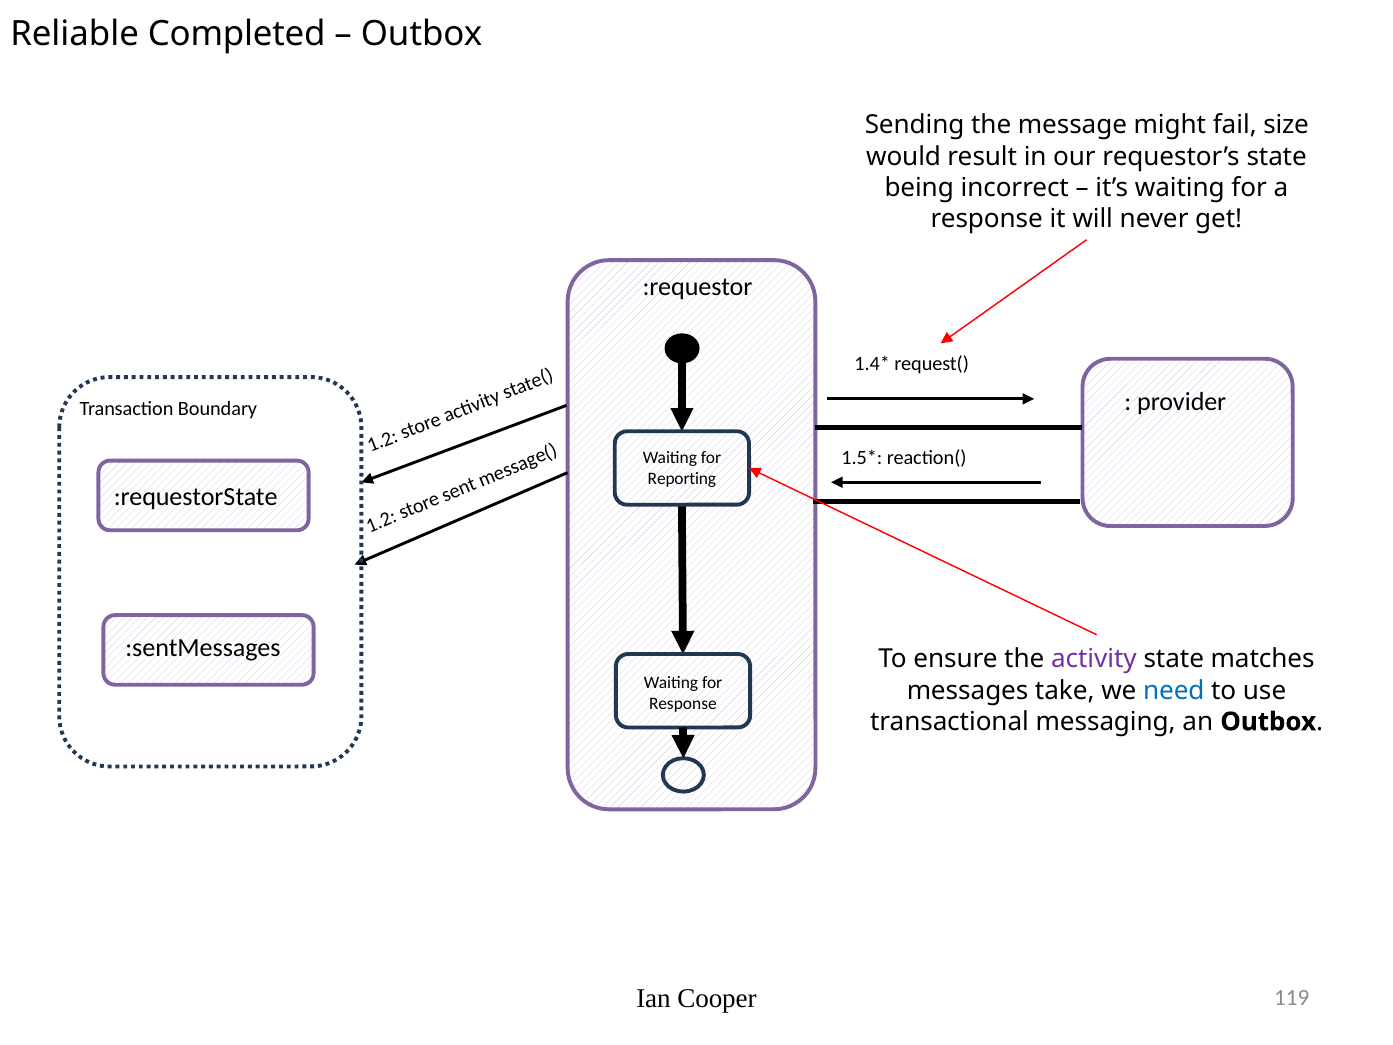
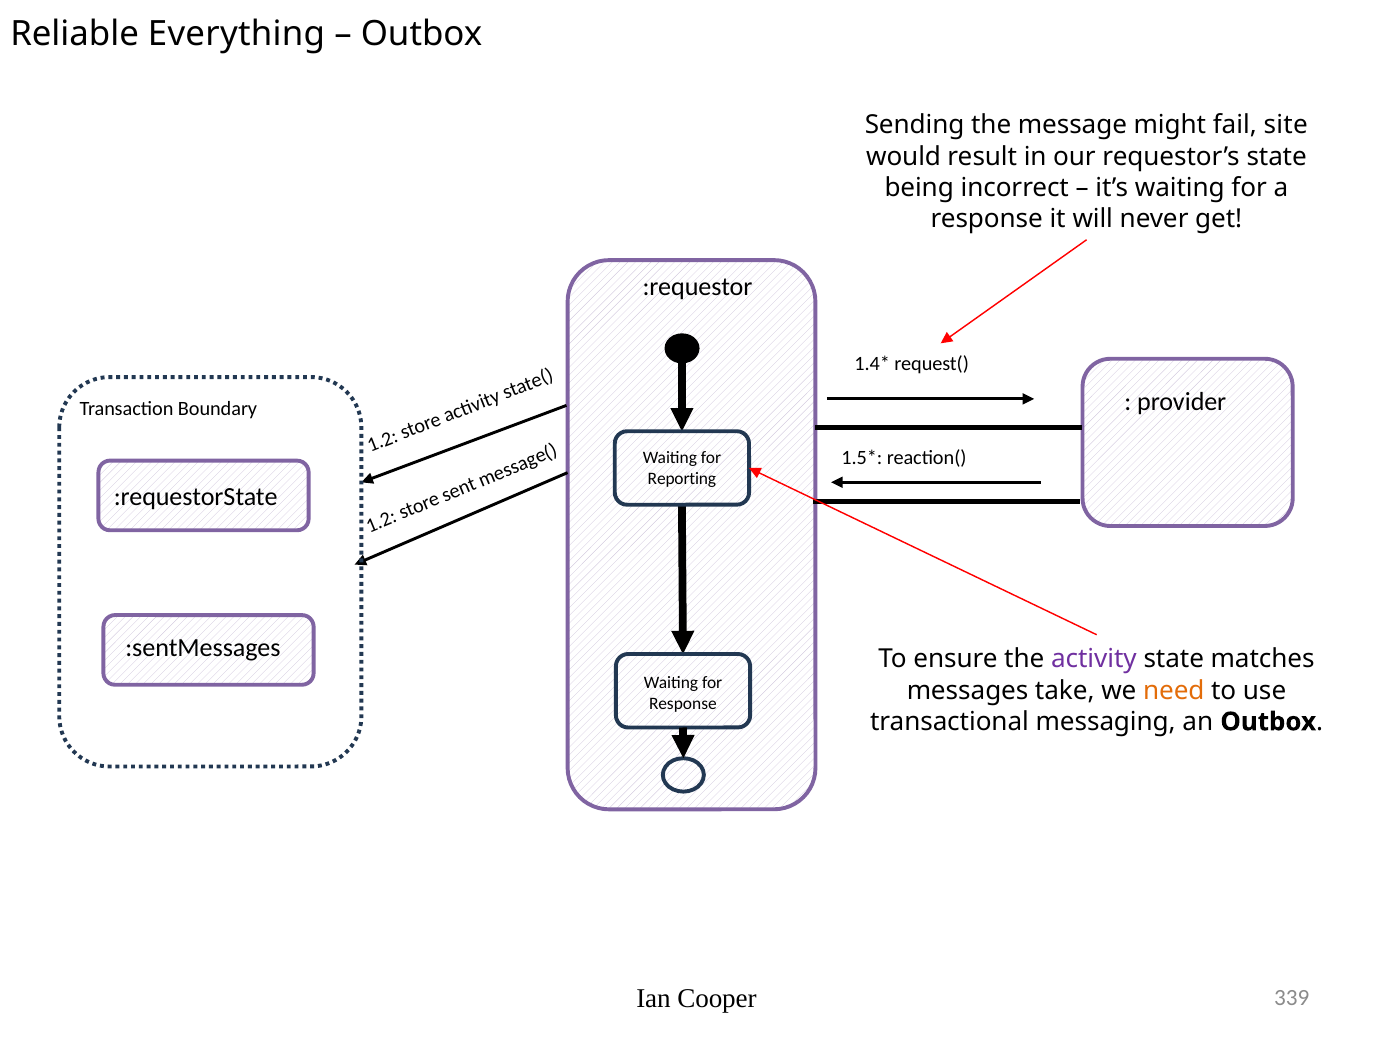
Completed: Completed -> Everything
size: size -> site
need colour: blue -> orange
119: 119 -> 339
